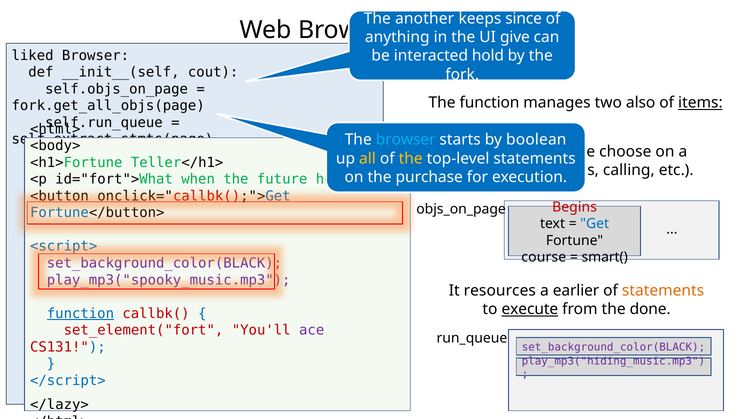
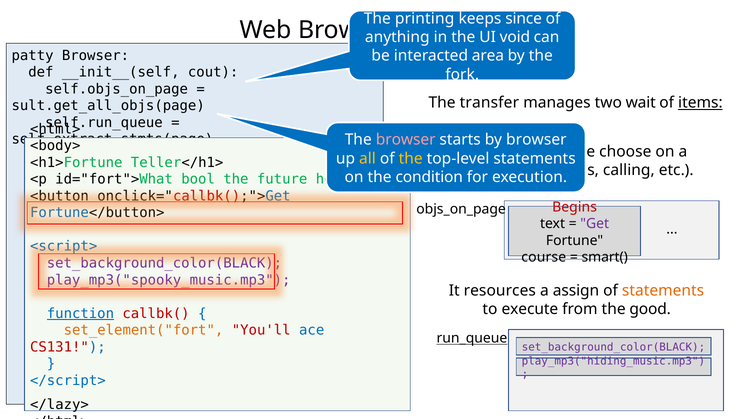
another: another -> printing
give: give -> void
liked: liked -> patty
hold: hold -> area
The function: function -> transfer
also: also -> wait
fork.get_all_objs(page: fork.get_all_objs(page -> sult.get_all_objs(page
browser at (406, 140) colour: light blue -> pink
by boolean: boolean -> browser
purchase: purchase -> condition
when: when -> bool
Get colour: blue -> purple
earlier: earlier -> assign
execute underline: present -> none
done: done -> good
set_element("fort colour: red -> orange
ace colour: purple -> blue
run_queue underline: none -> present
